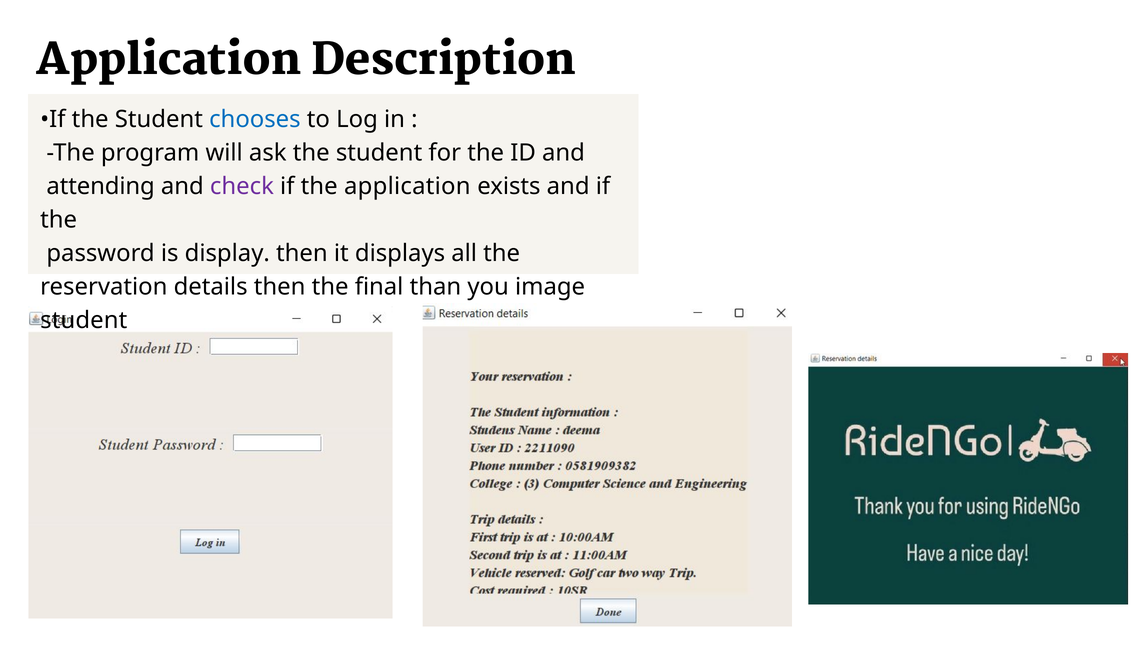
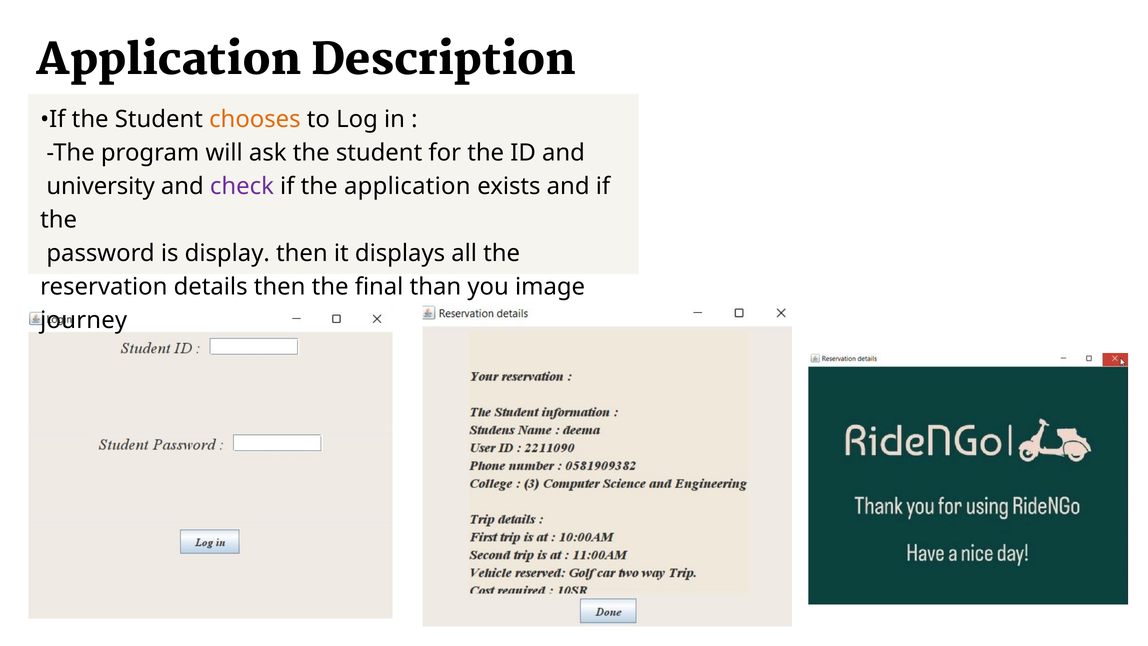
chooses colour: blue -> orange
attending: attending -> university
student at (84, 320): student -> journey
